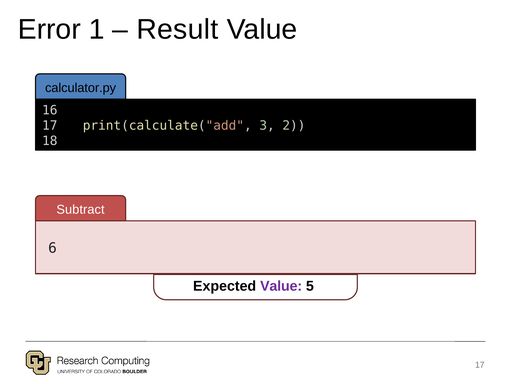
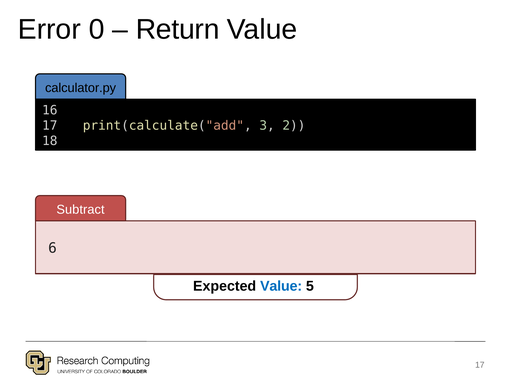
1: 1 -> 0
Result: Result -> Return
Value at (281, 286) colour: purple -> blue
